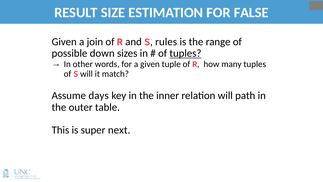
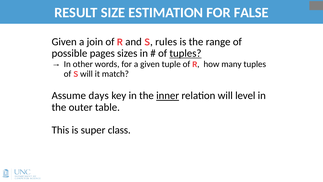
down: down -> pages
inner underline: none -> present
path: path -> level
next: next -> class
